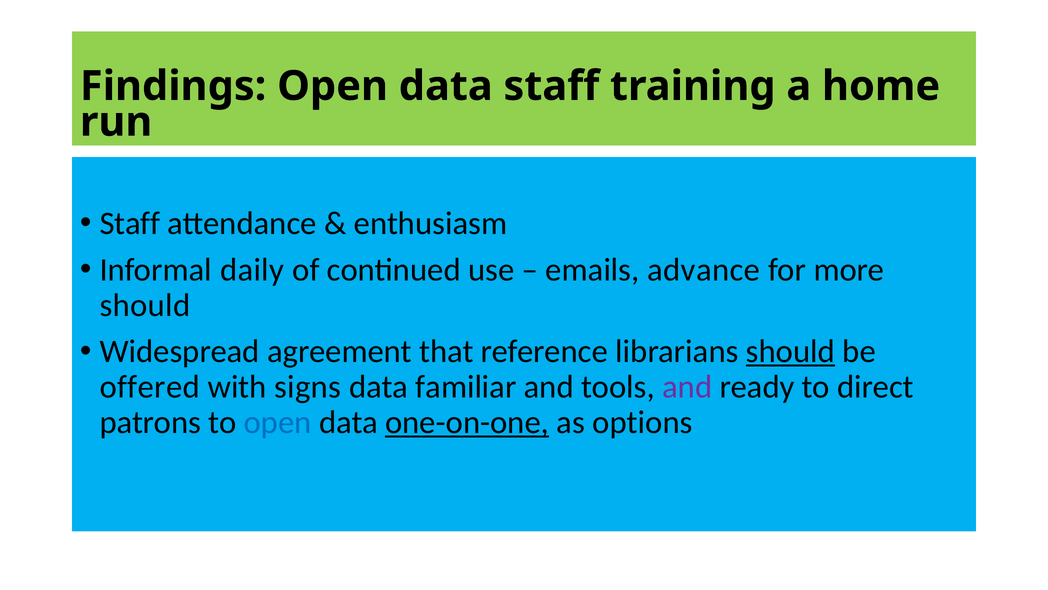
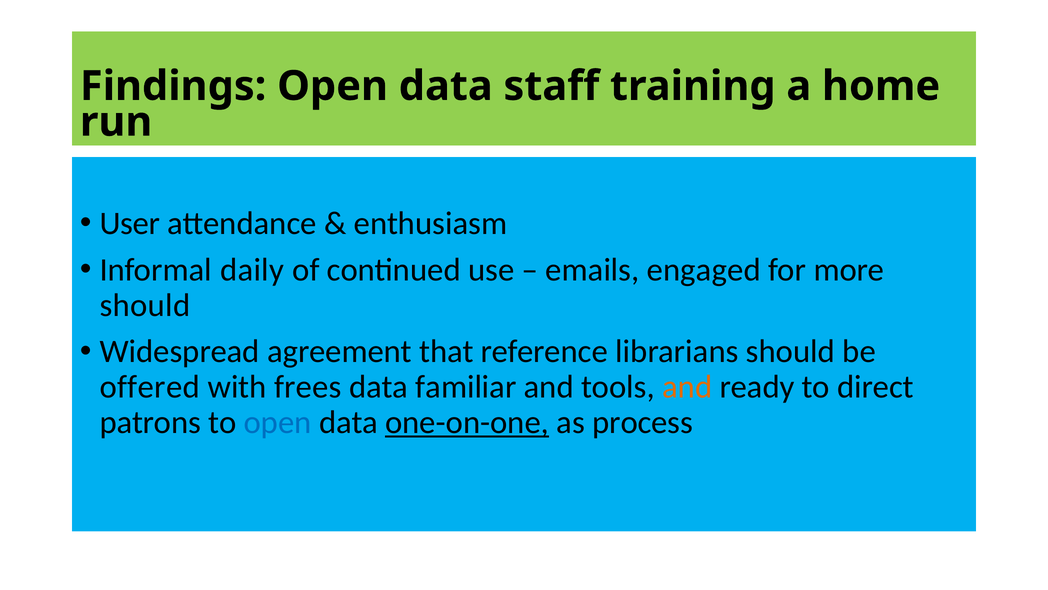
Staff at (130, 223): Staff -> User
advance: advance -> engaged
should at (790, 351) underline: present -> none
signs: signs -> frees
and at (687, 387) colour: purple -> orange
options: options -> process
